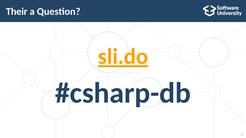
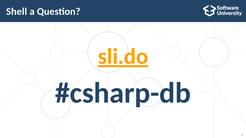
Their: Their -> Shell
